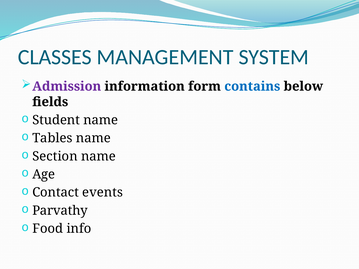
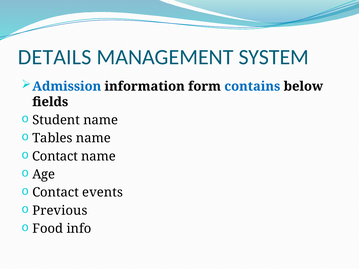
CLASSES: CLASSES -> DETAILS
Admission colour: purple -> blue
Section at (55, 156): Section -> Contact
Parvathy: Parvathy -> Previous
